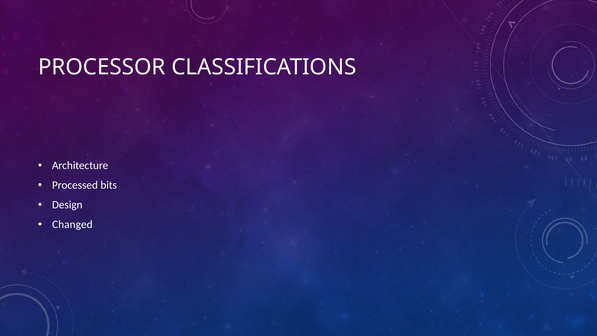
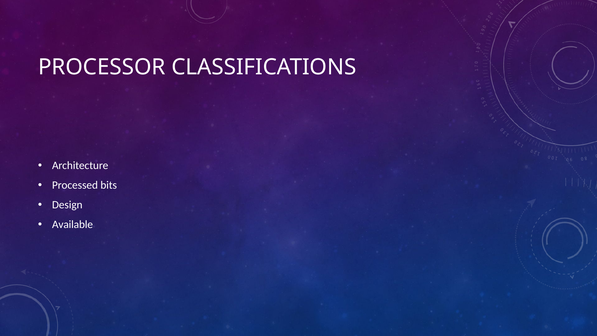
Changed: Changed -> Available
